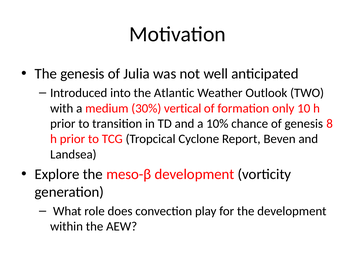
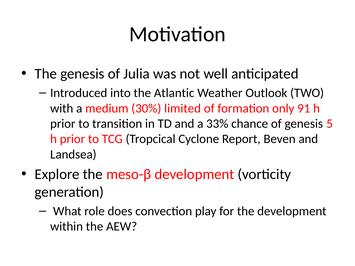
vertical: vertical -> limited
10: 10 -> 91
10%: 10% -> 33%
8: 8 -> 5
